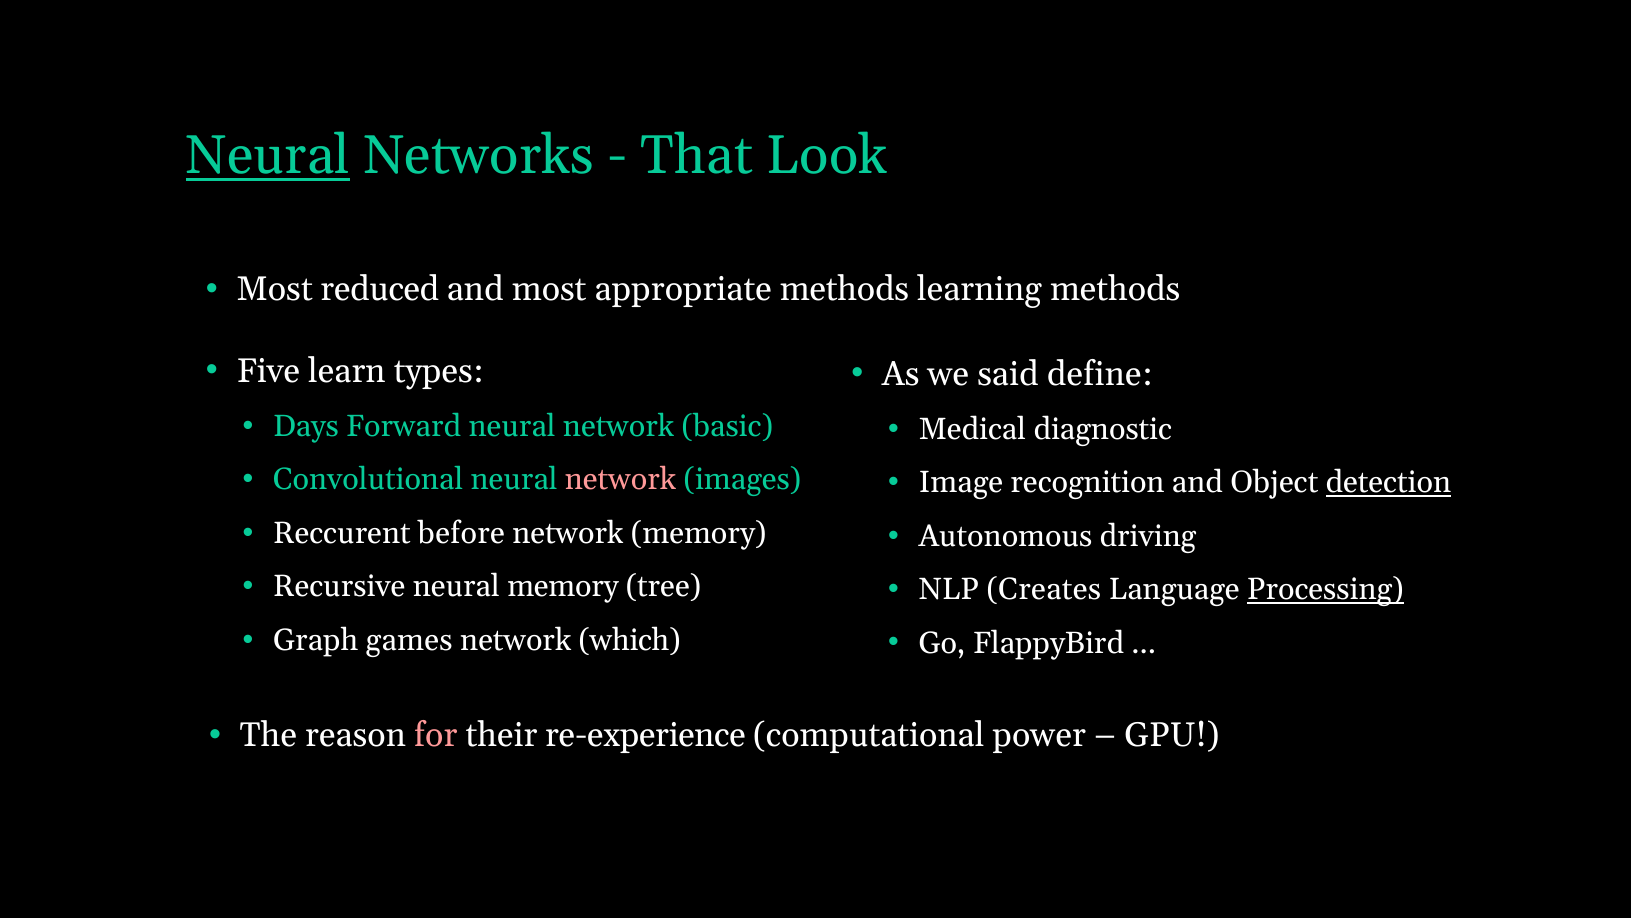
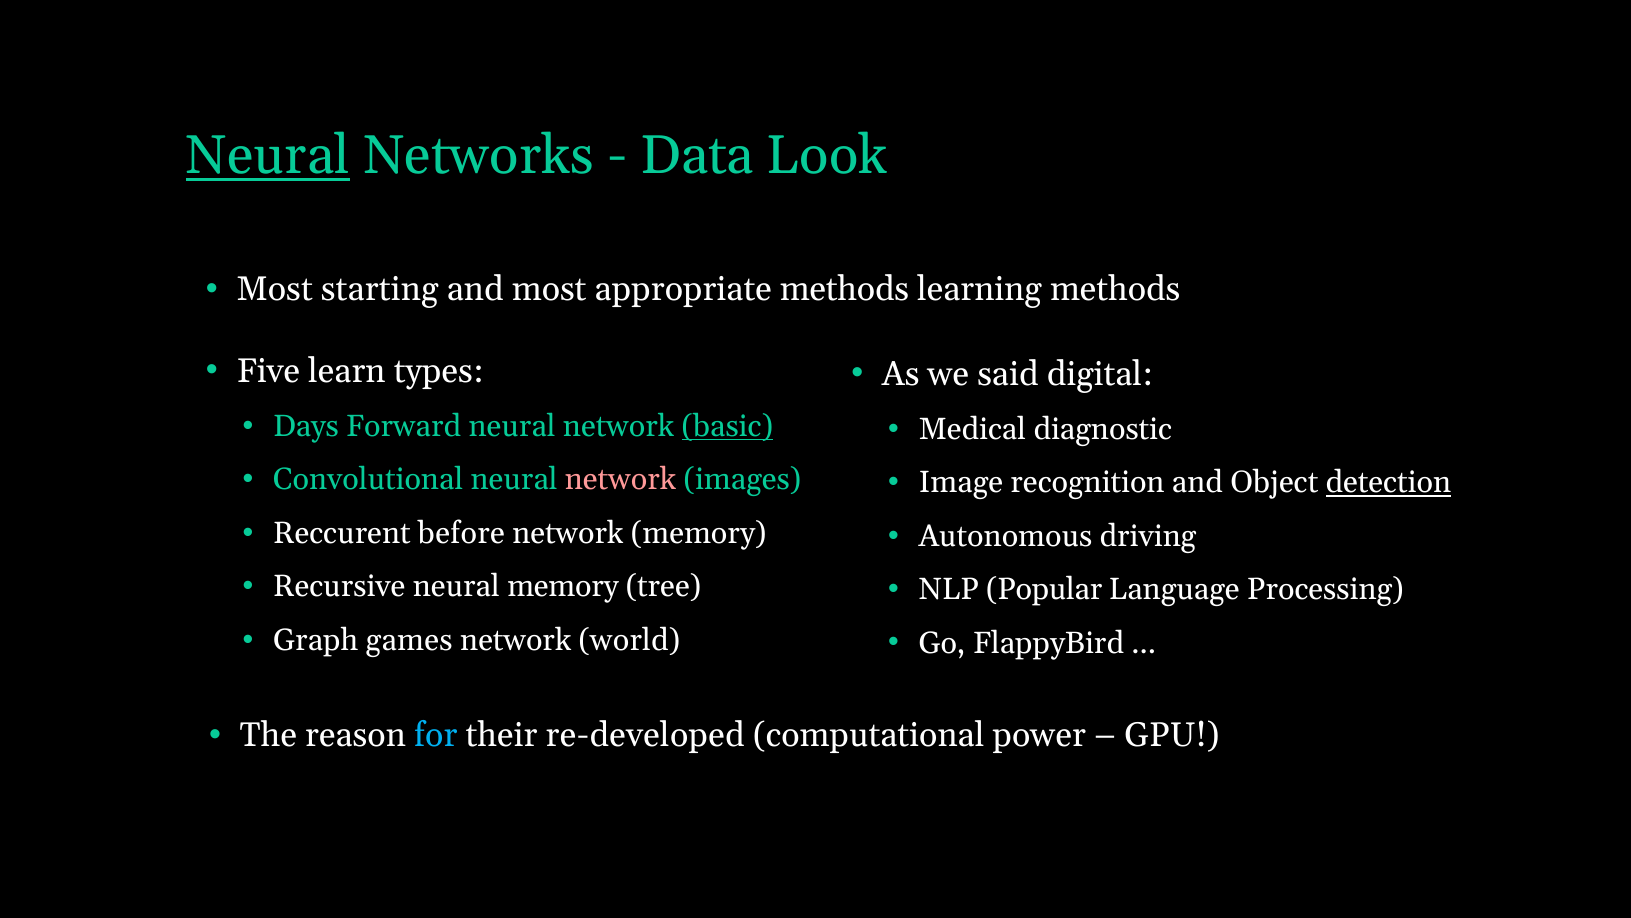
That: That -> Data
reduced: reduced -> starting
define: define -> digital
basic underline: none -> present
Creates: Creates -> Popular
Processing underline: present -> none
which: which -> world
for colour: pink -> light blue
re-experience: re-experience -> re-developed
